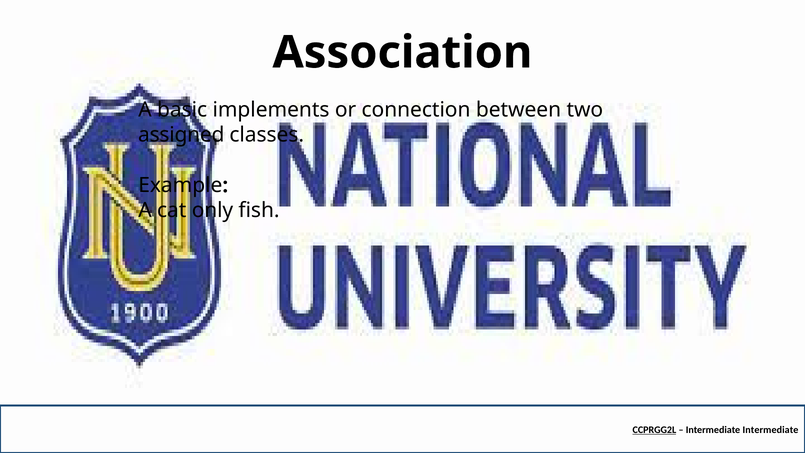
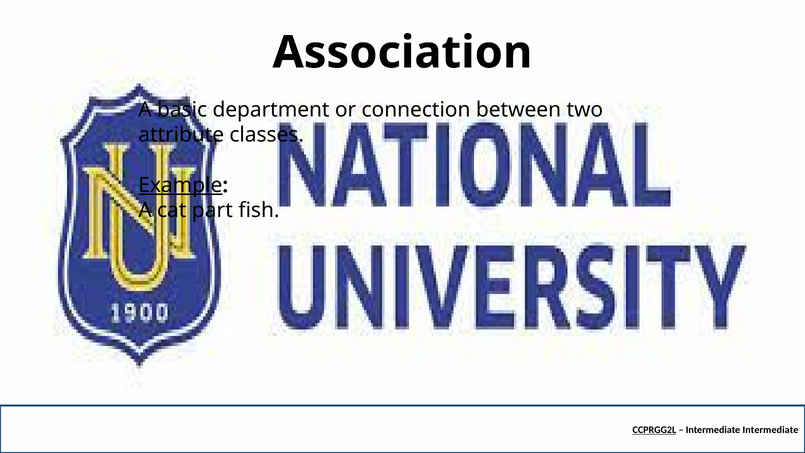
implements: implements -> department
assigned: assigned -> attribute
Example underline: none -> present
only: only -> part
